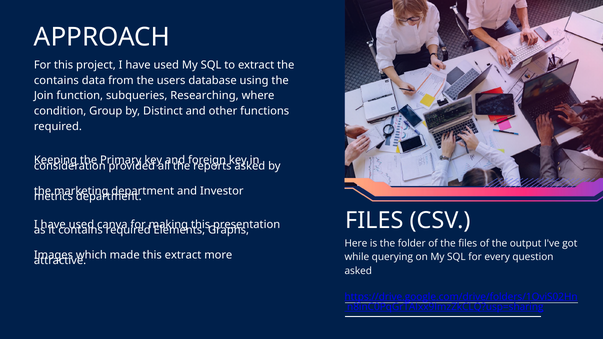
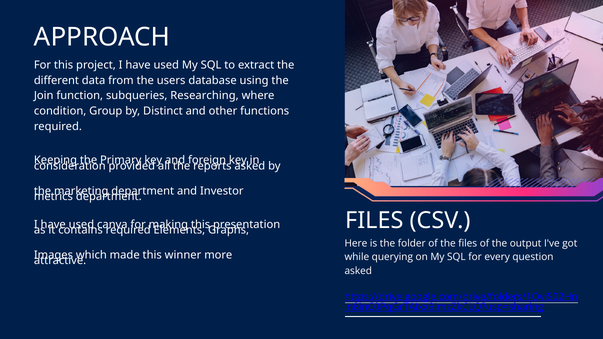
contains at (56, 80): contains -> different
this extract: extract -> winner
